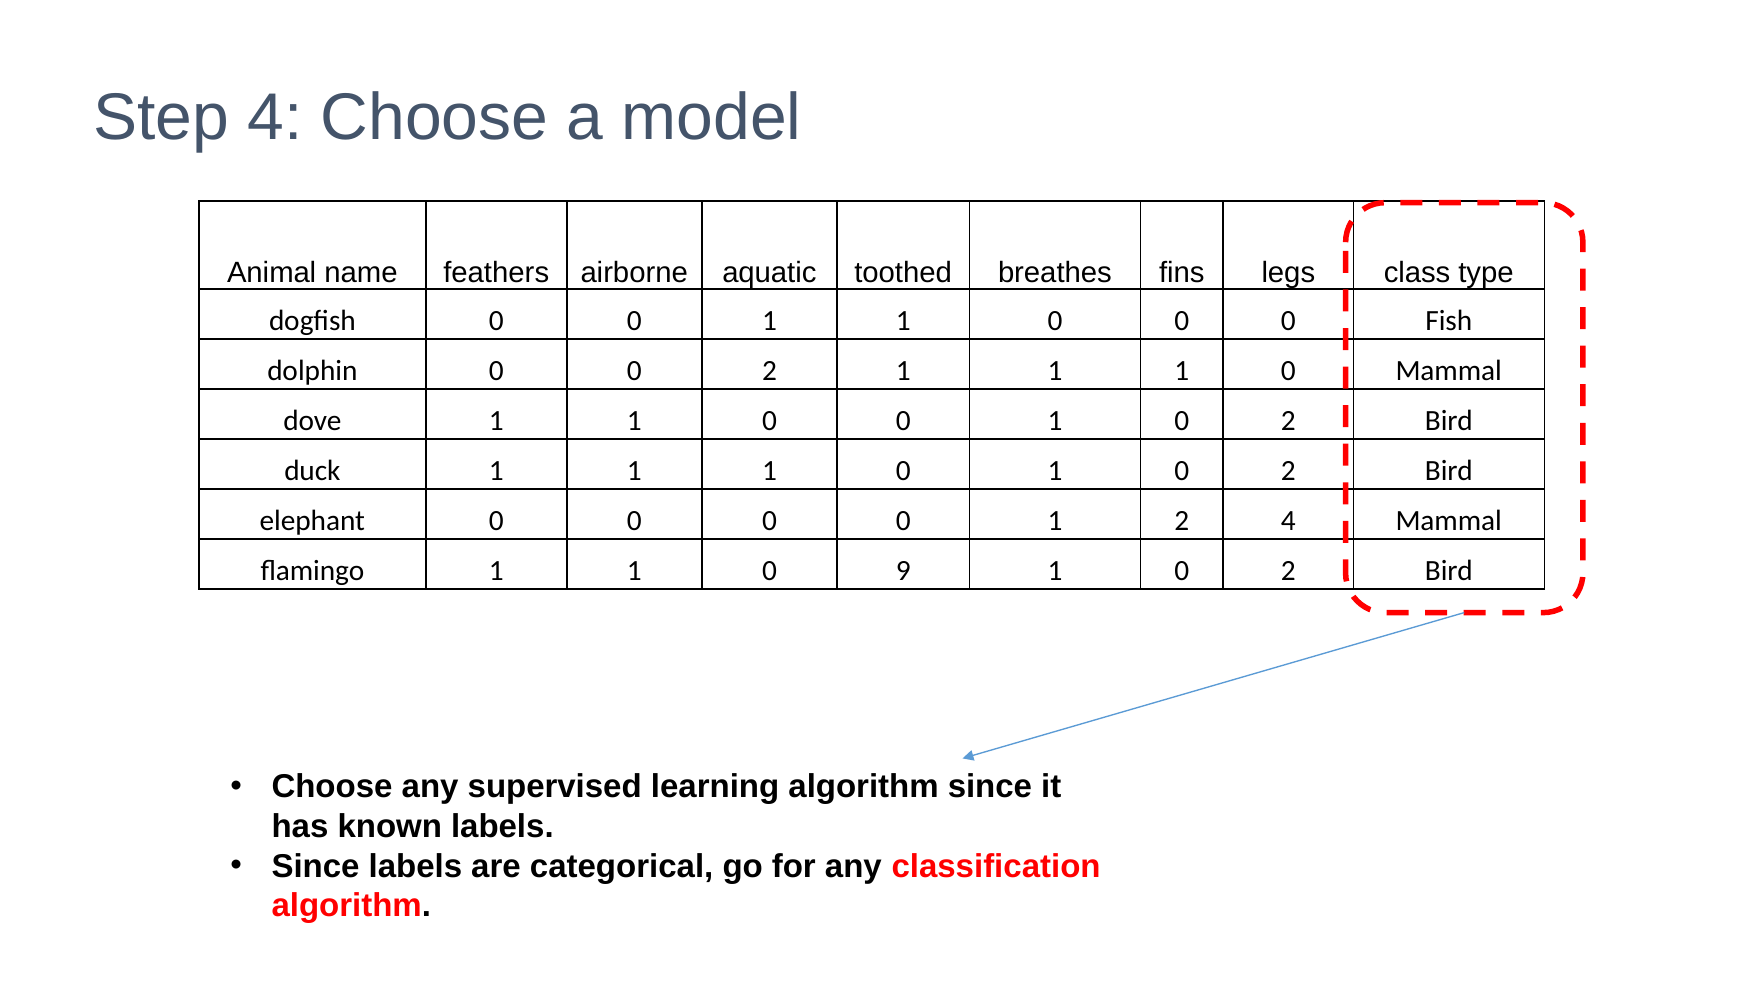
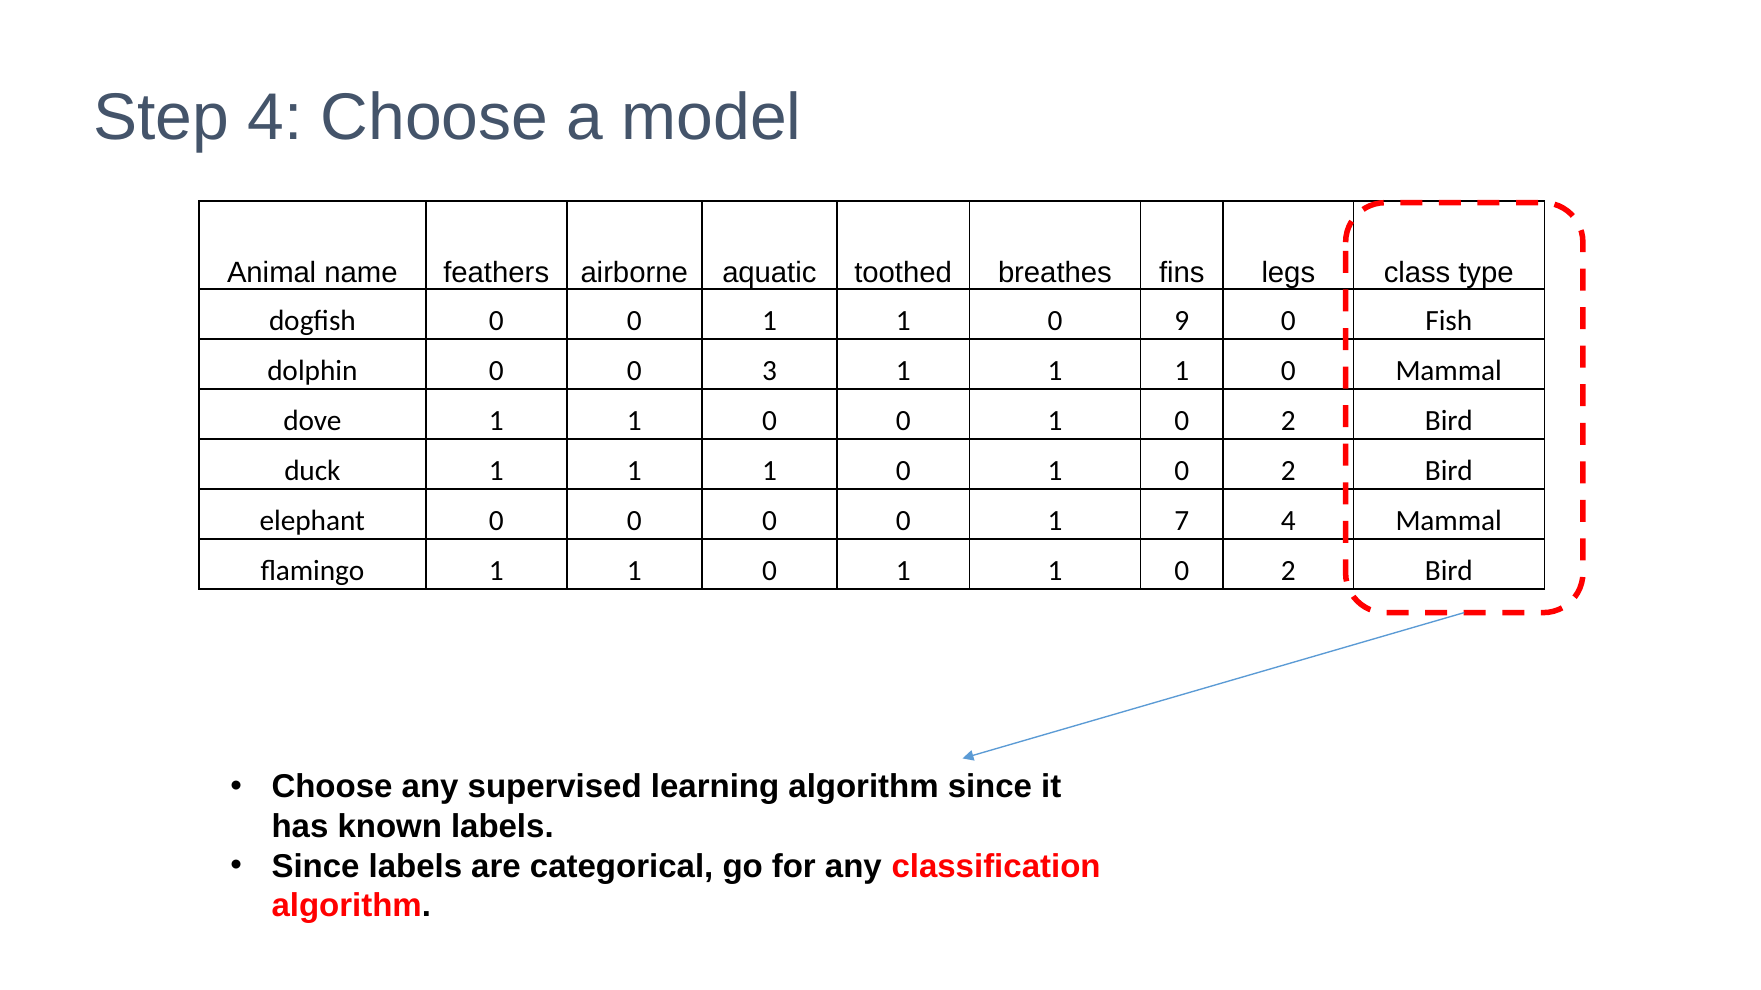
0 at (1182, 321): 0 -> 9
0 0 2: 2 -> 3
1 2: 2 -> 7
9 at (903, 572): 9 -> 1
